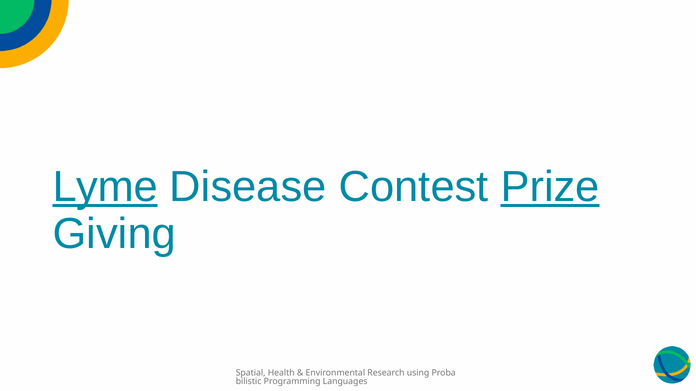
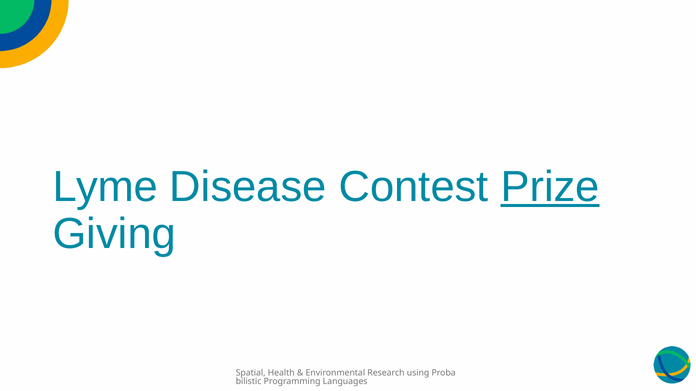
Lyme underline: present -> none
